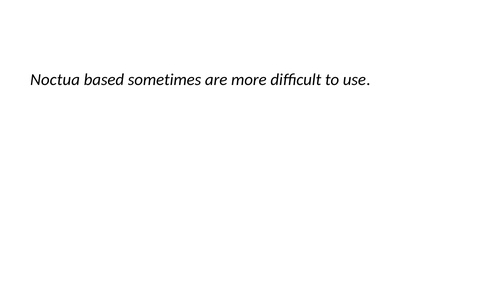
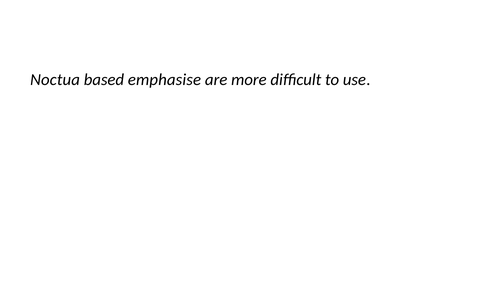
sometimes: sometimes -> emphasise
